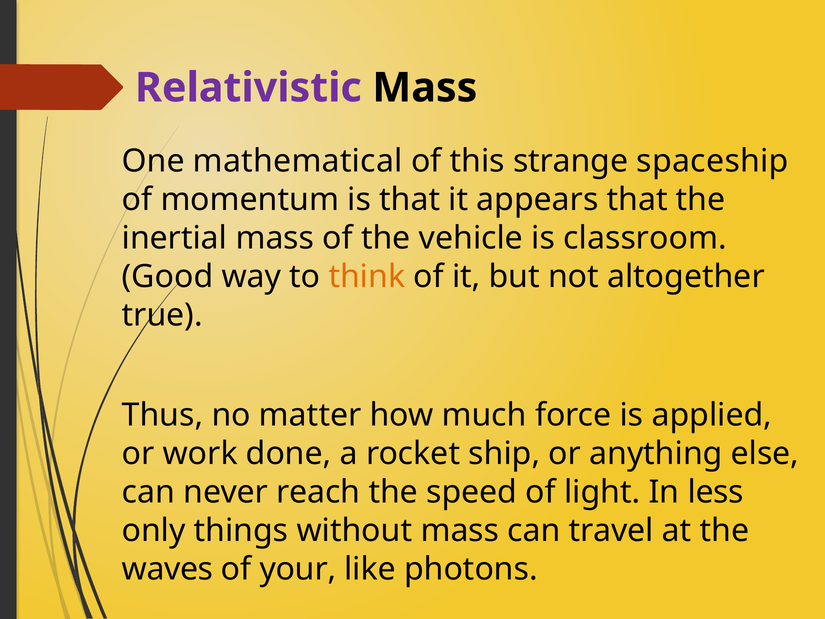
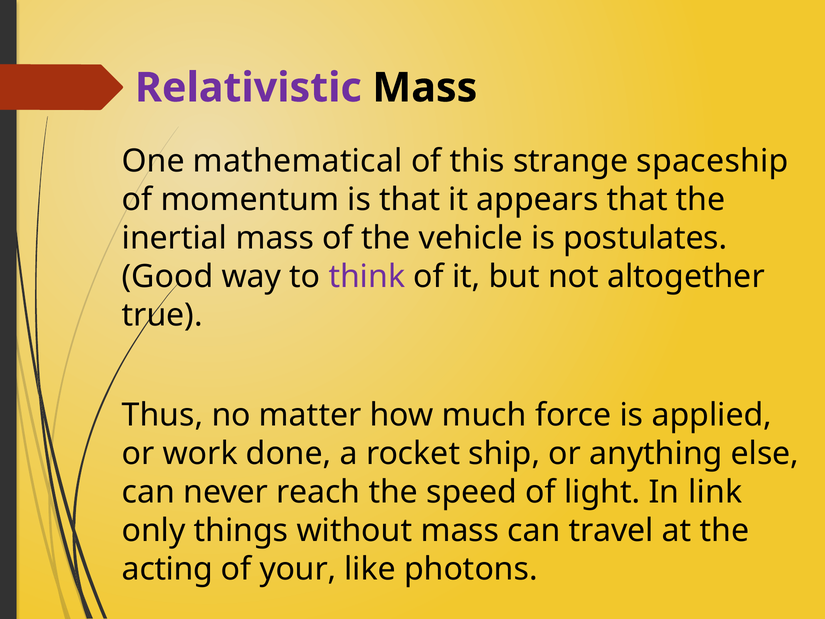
classroom: classroom -> postulates
think colour: orange -> purple
less: less -> link
waves: waves -> acting
